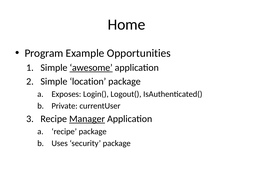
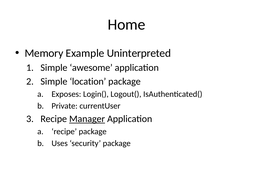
Program: Program -> Memory
Opportunities: Opportunities -> Uninterpreted
awesome underline: present -> none
